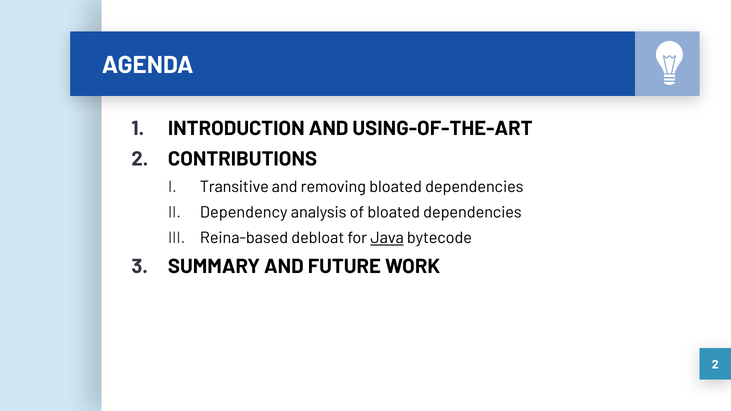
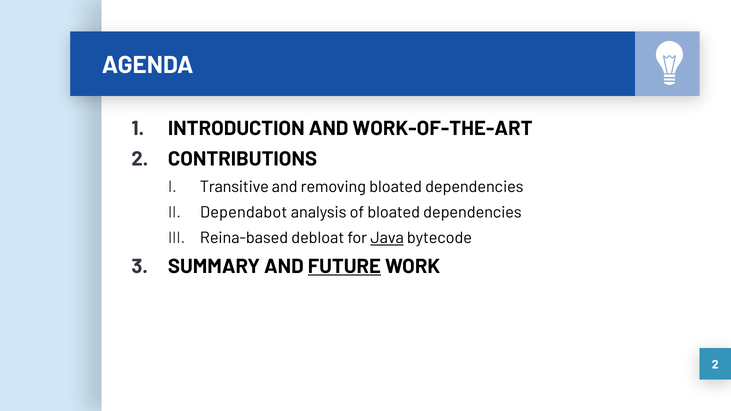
USING-OF-THE-ART: USING-OF-THE-ART -> WORK-OF-THE-ART
Dependency: Dependency -> Dependabot
FUTURE underline: none -> present
